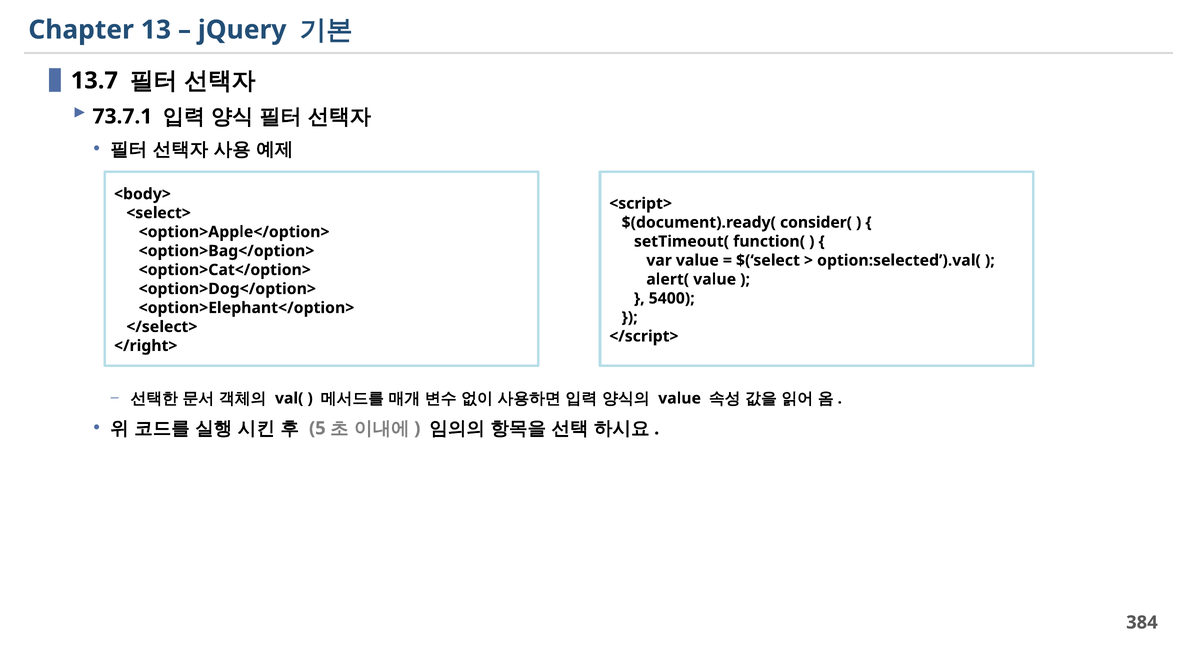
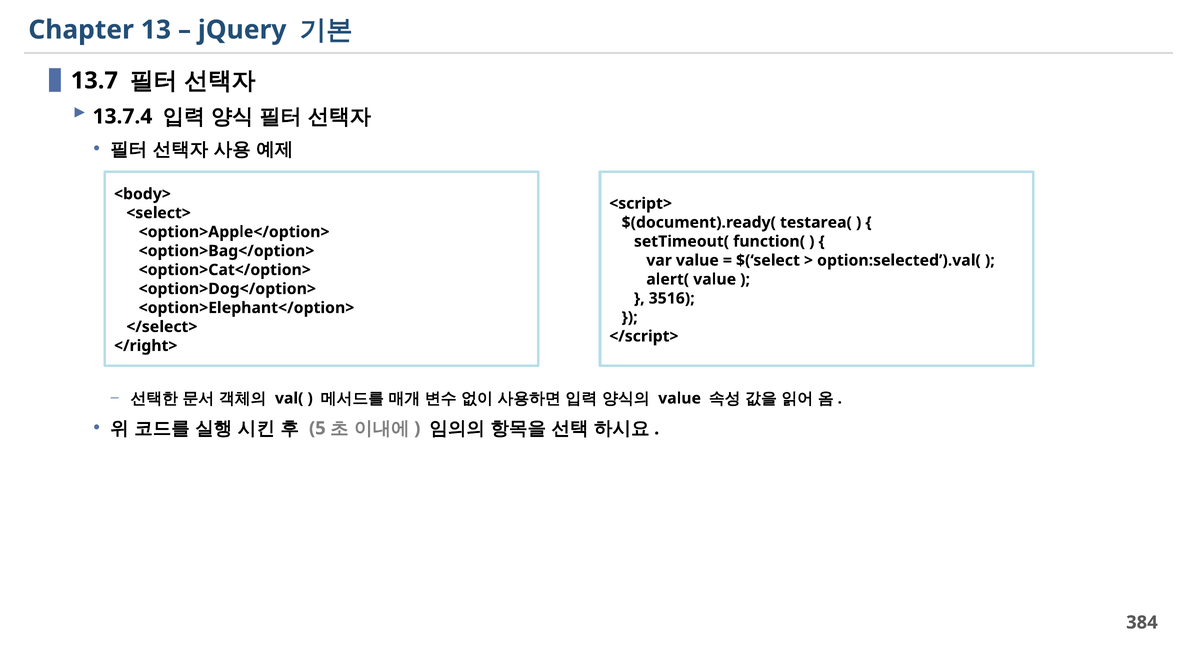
73.7.1: 73.7.1 -> 13.7.4
consider(: consider( -> testarea(
5400: 5400 -> 3516
